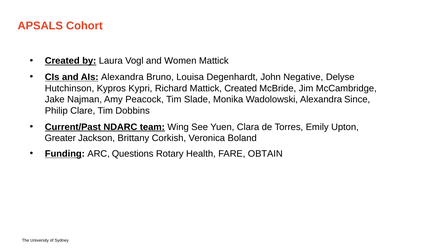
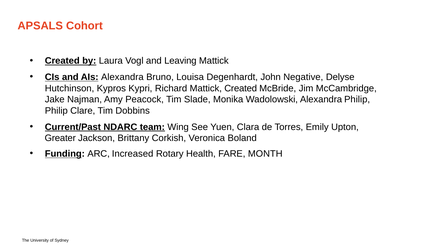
Women: Women -> Leaving
Alexandra Since: Since -> Philip
Questions: Questions -> Increased
OBTAIN: OBTAIN -> MONTH
